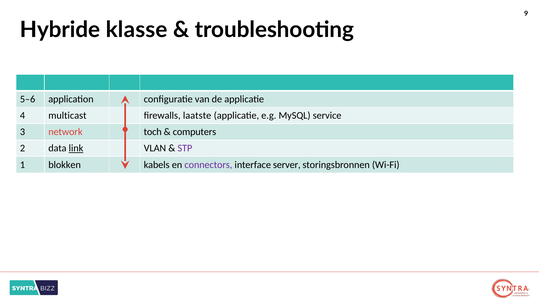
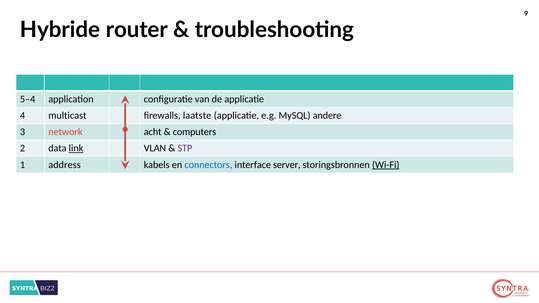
klasse: klasse -> router
5–6: 5–6 -> 5–4
service: service -> andere
toch: toch -> acht
blokken: blokken -> address
connectors colour: purple -> blue
Wi-Fi underline: none -> present
